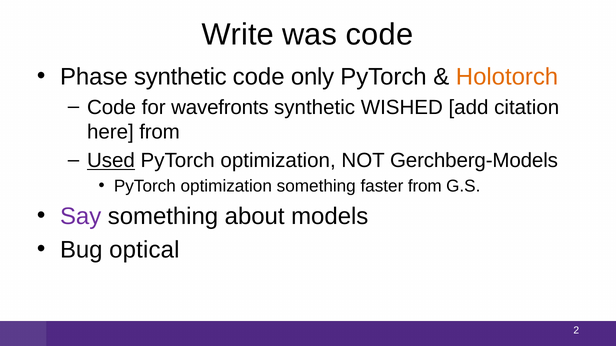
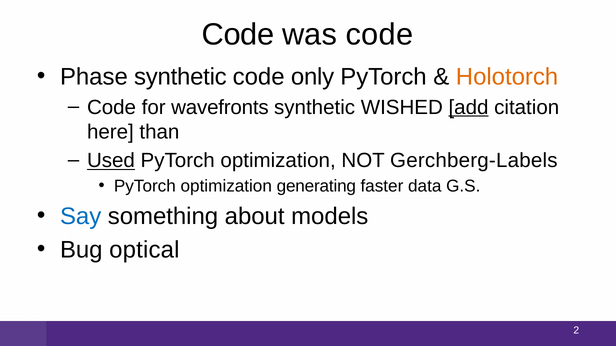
Write at (238, 34): Write -> Code
add underline: none -> present
here from: from -> than
Gerchberg-Models: Gerchberg-Models -> Gerchberg-Labels
optimization something: something -> generating
faster from: from -> data
Say colour: purple -> blue
